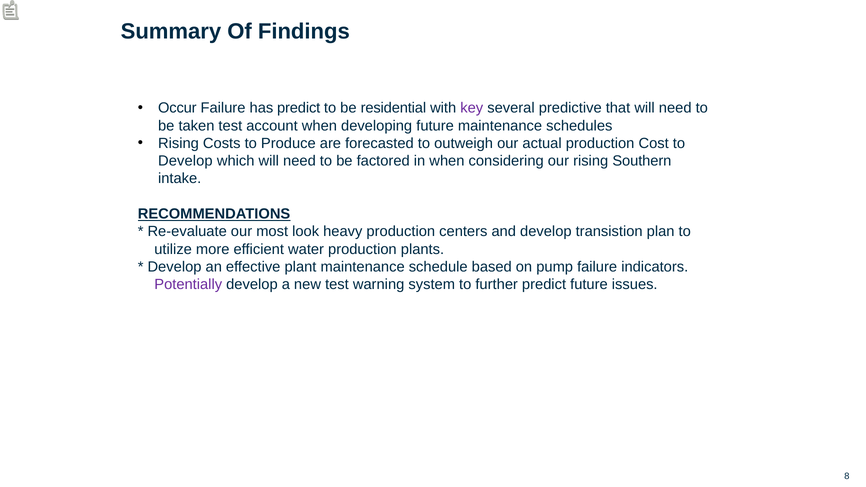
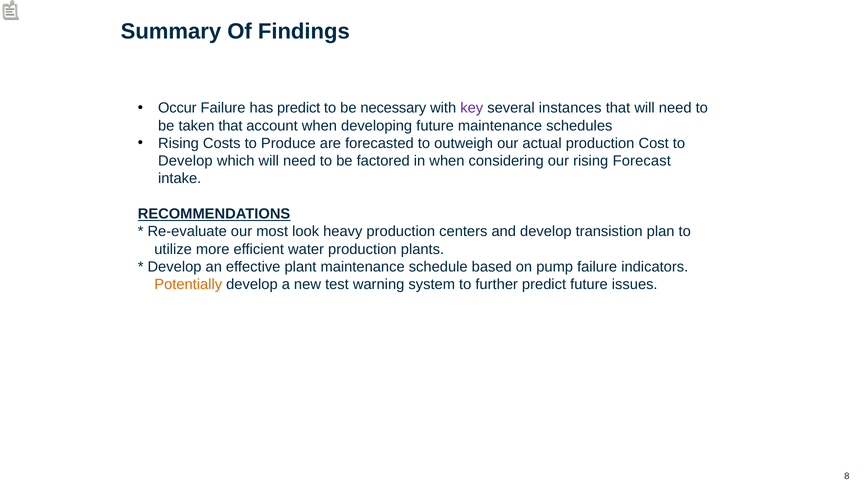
residential: residential -> necessary
predictive: predictive -> instances
taken test: test -> that
Southern: Southern -> Forecast
Potentially colour: purple -> orange
